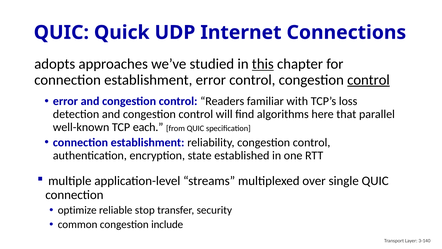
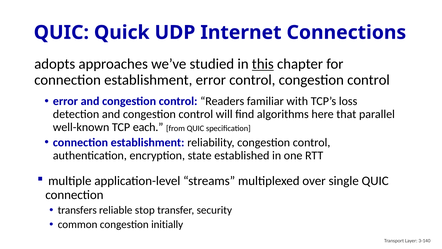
control at (368, 80) underline: present -> none
optimize: optimize -> transfers
include: include -> initially
